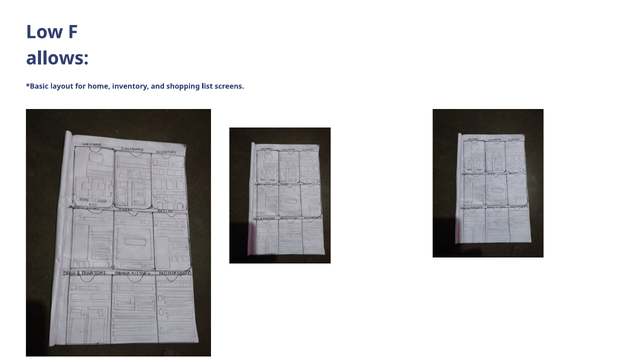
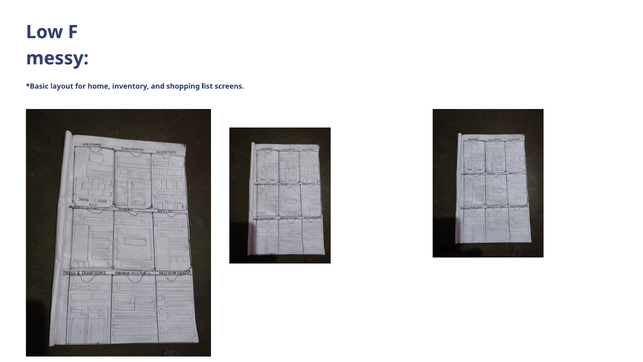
allows: allows -> messy
